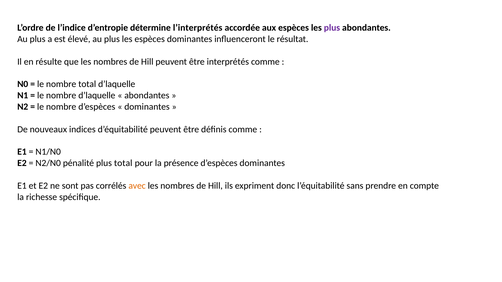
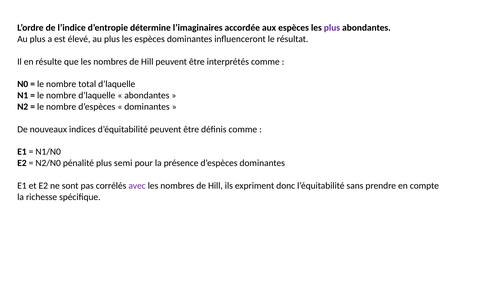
l’interprétés: l’interprétés -> l’imaginaires
plus total: total -> semi
avec colour: orange -> purple
